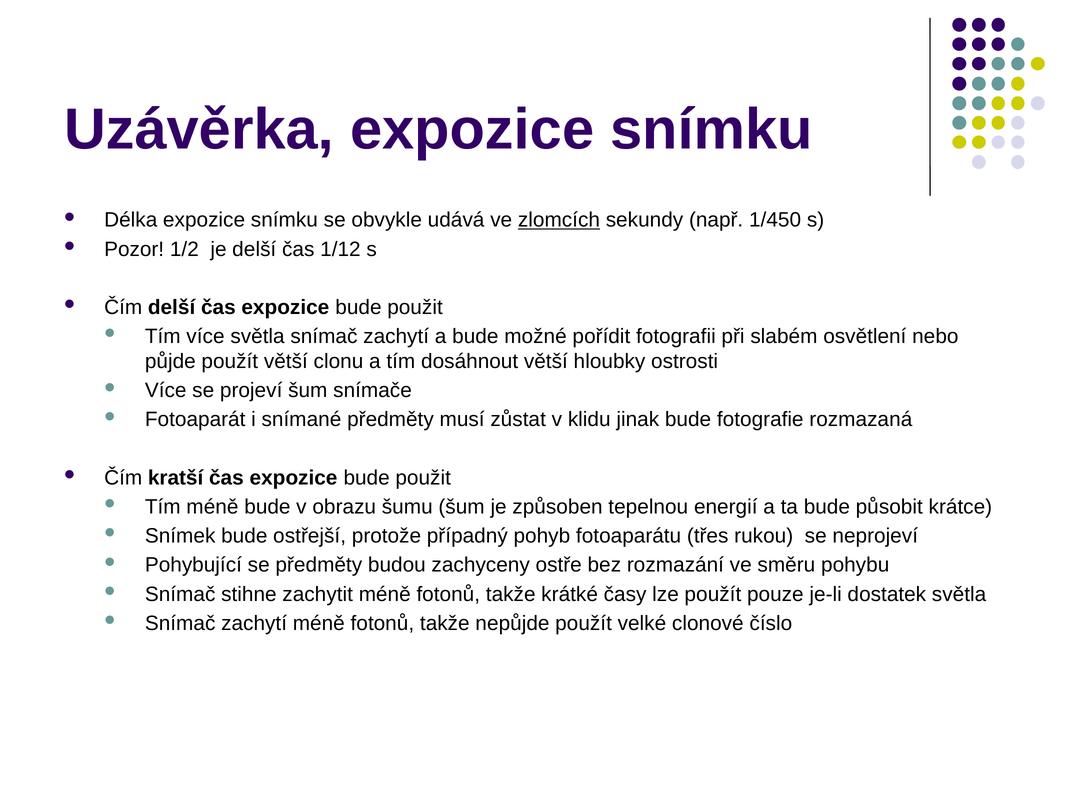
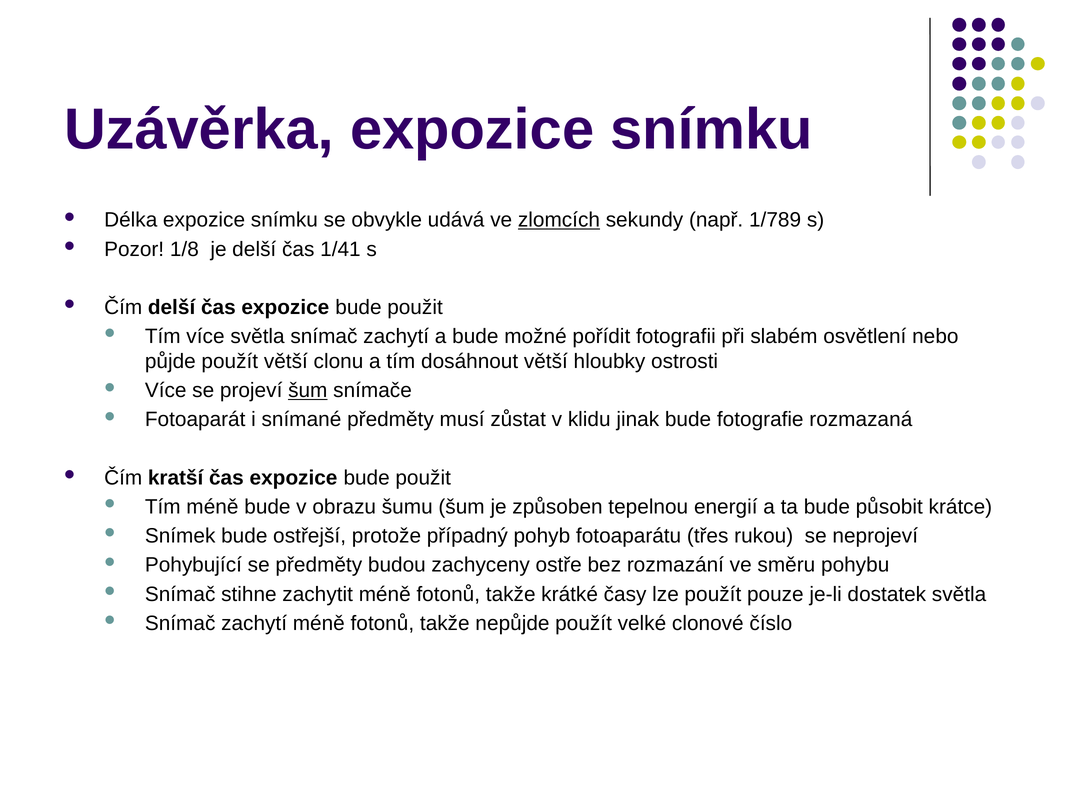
1/450: 1/450 -> 1/789
1/2: 1/2 -> 1/8
1/12: 1/12 -> 1/41
šum at (308, 390) underline: none -> present
